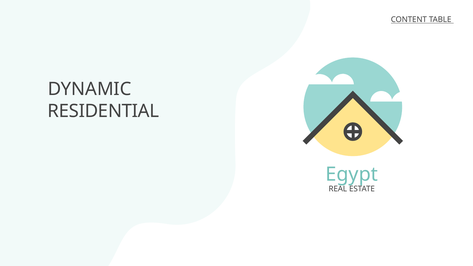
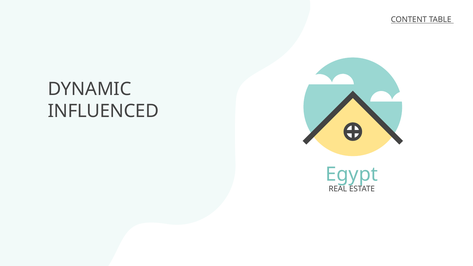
RESIDENTIAL: RESIDENTIAL -> INFLUENCED
